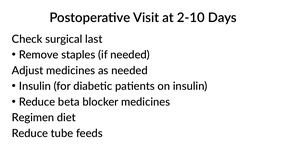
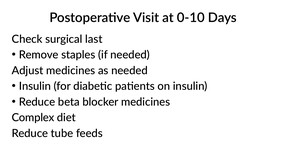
2-10: 2-10 -> 0-10
Regimen: Regimen -> Complex
